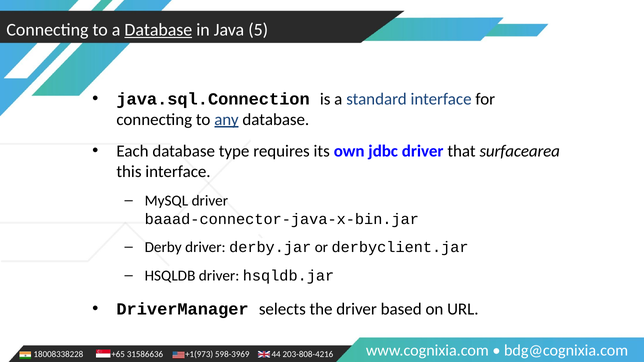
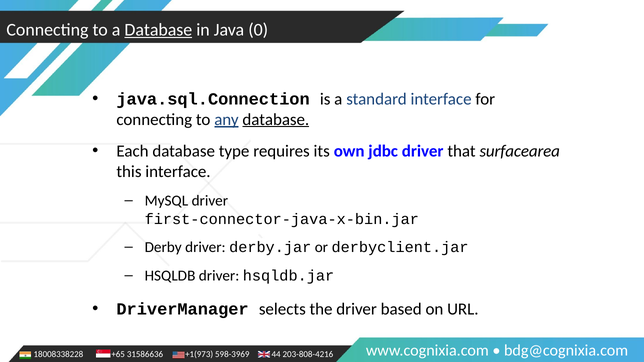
5: 5 -> 0
database at (276, 120) underline: none -> present
baaad-connector-java-x-bin.jar: baaad-connector-java-x-bin.jar -> first-connector-java-x-bin.jar
